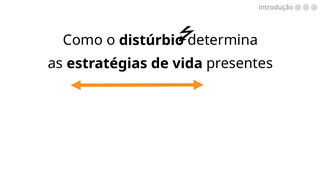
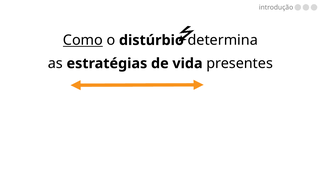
Como underline: none -> present
